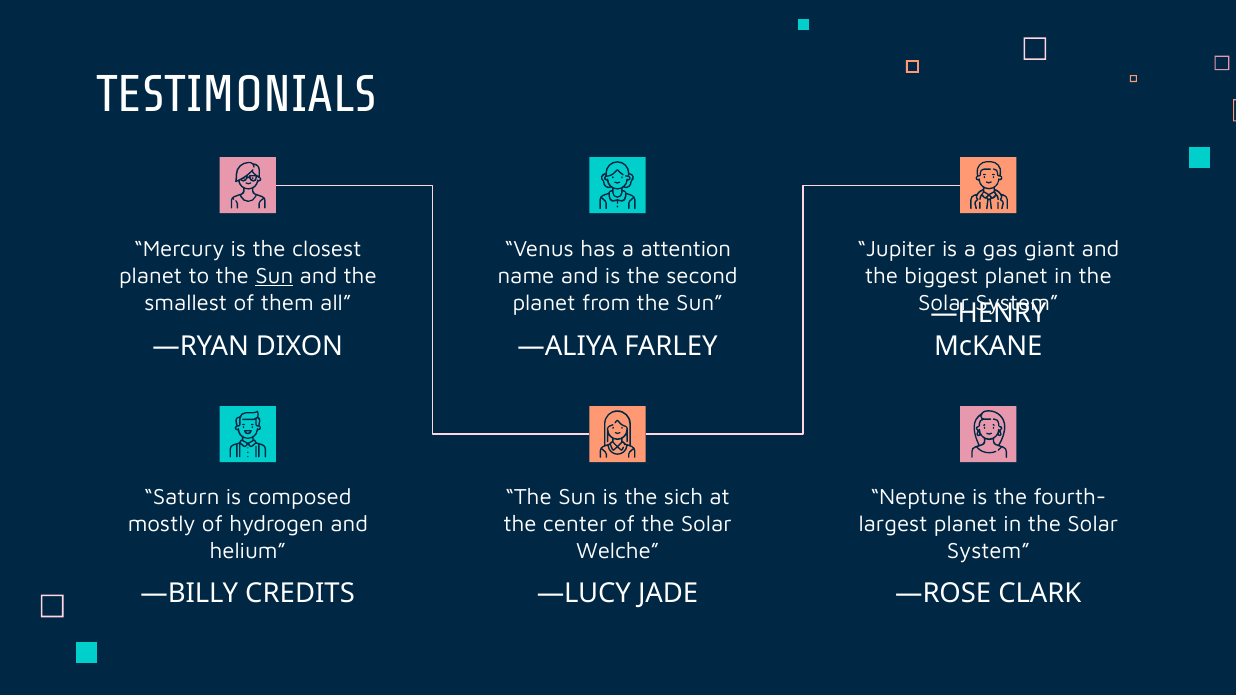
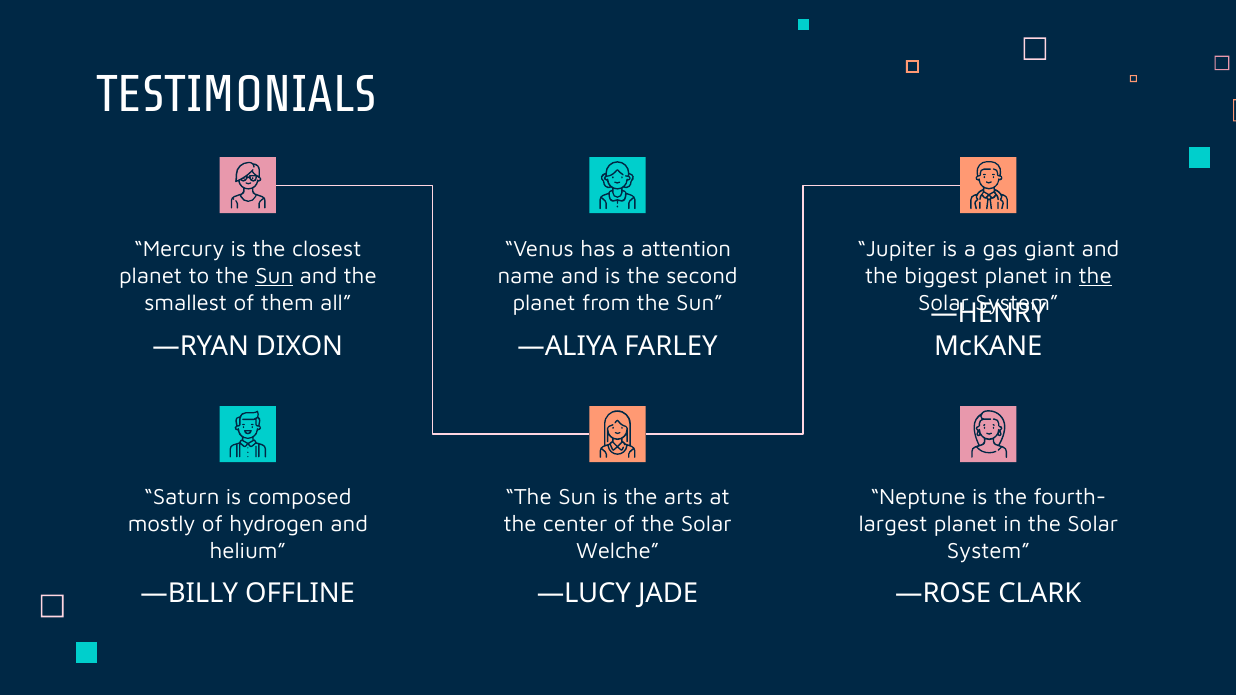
the at (1095, 276) underline: none -> present
sich: sich -> arts
CREDITS: CREDITS -> OFFLINE
